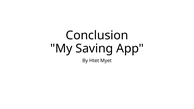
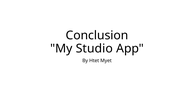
Saving: Saving -> Studio
